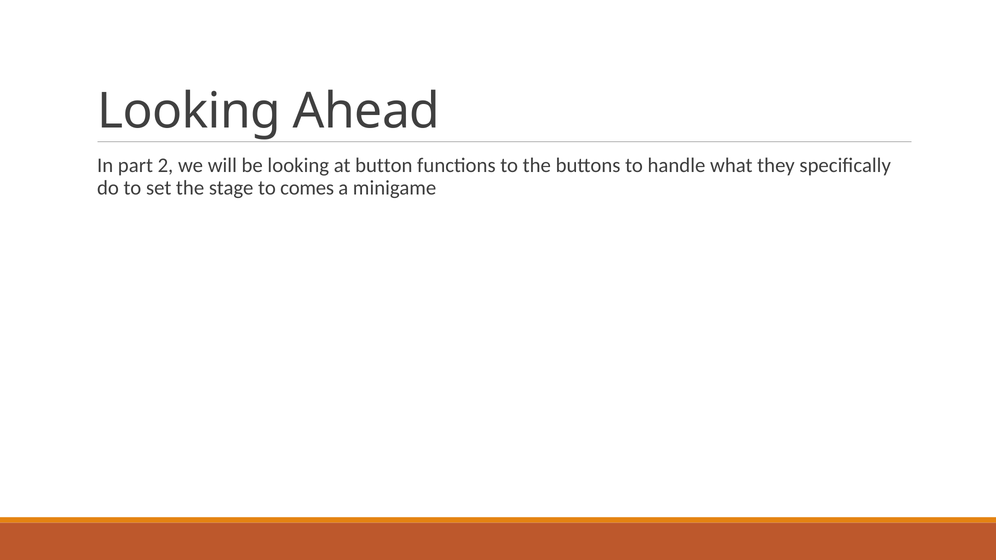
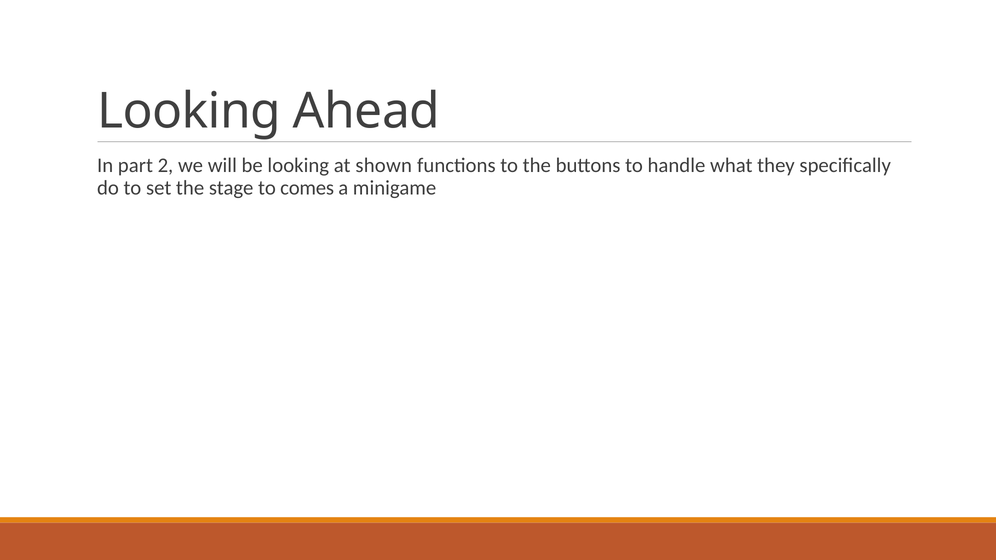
button: button -> shown
